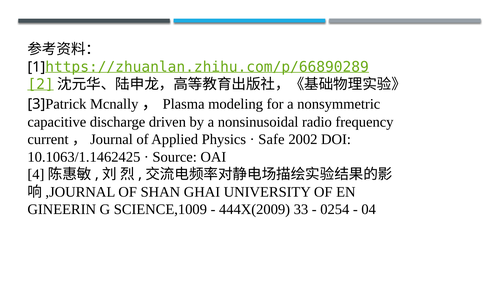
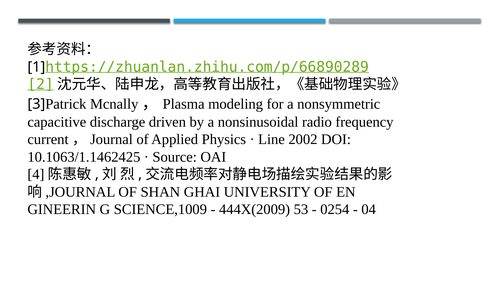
Safe: Safe -> Line
33: 33 -> 53
